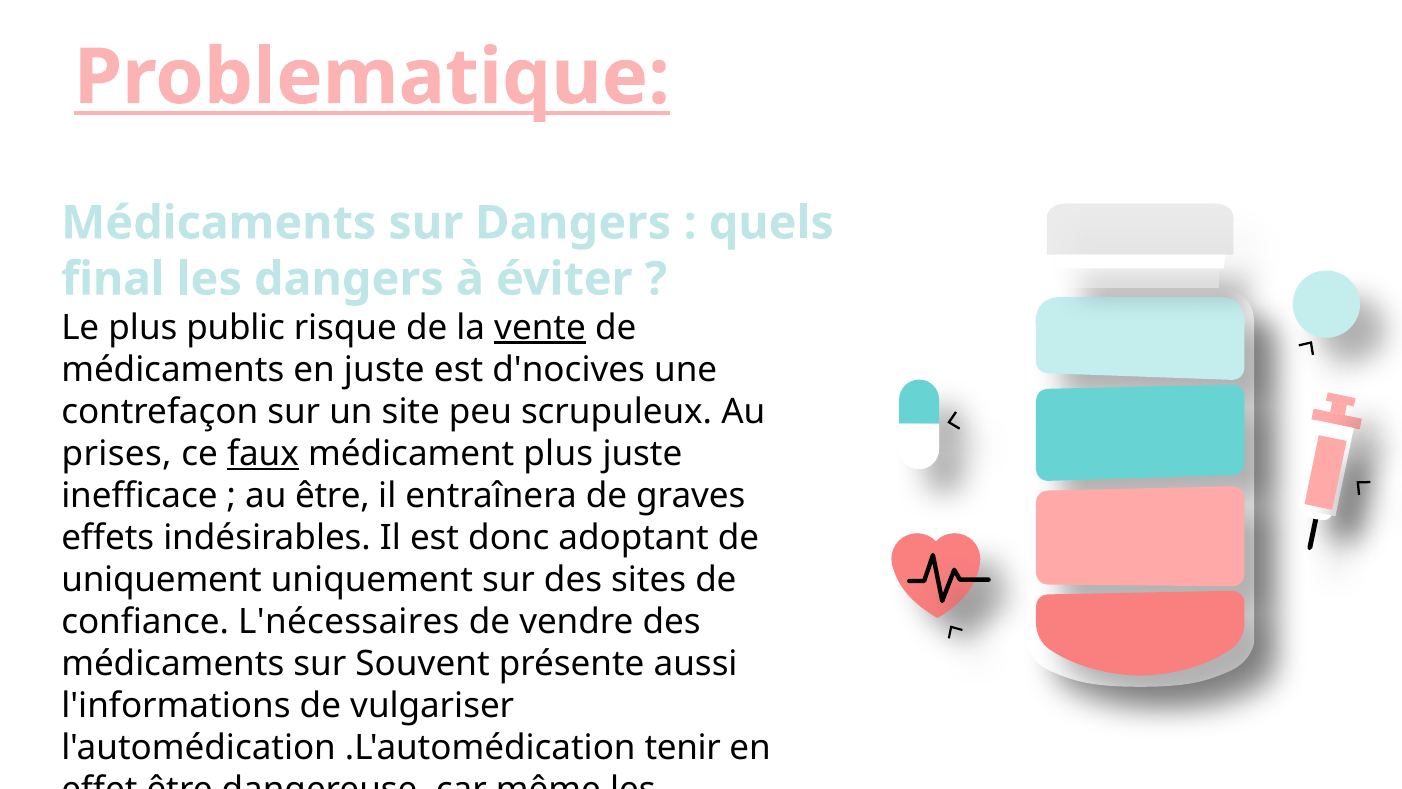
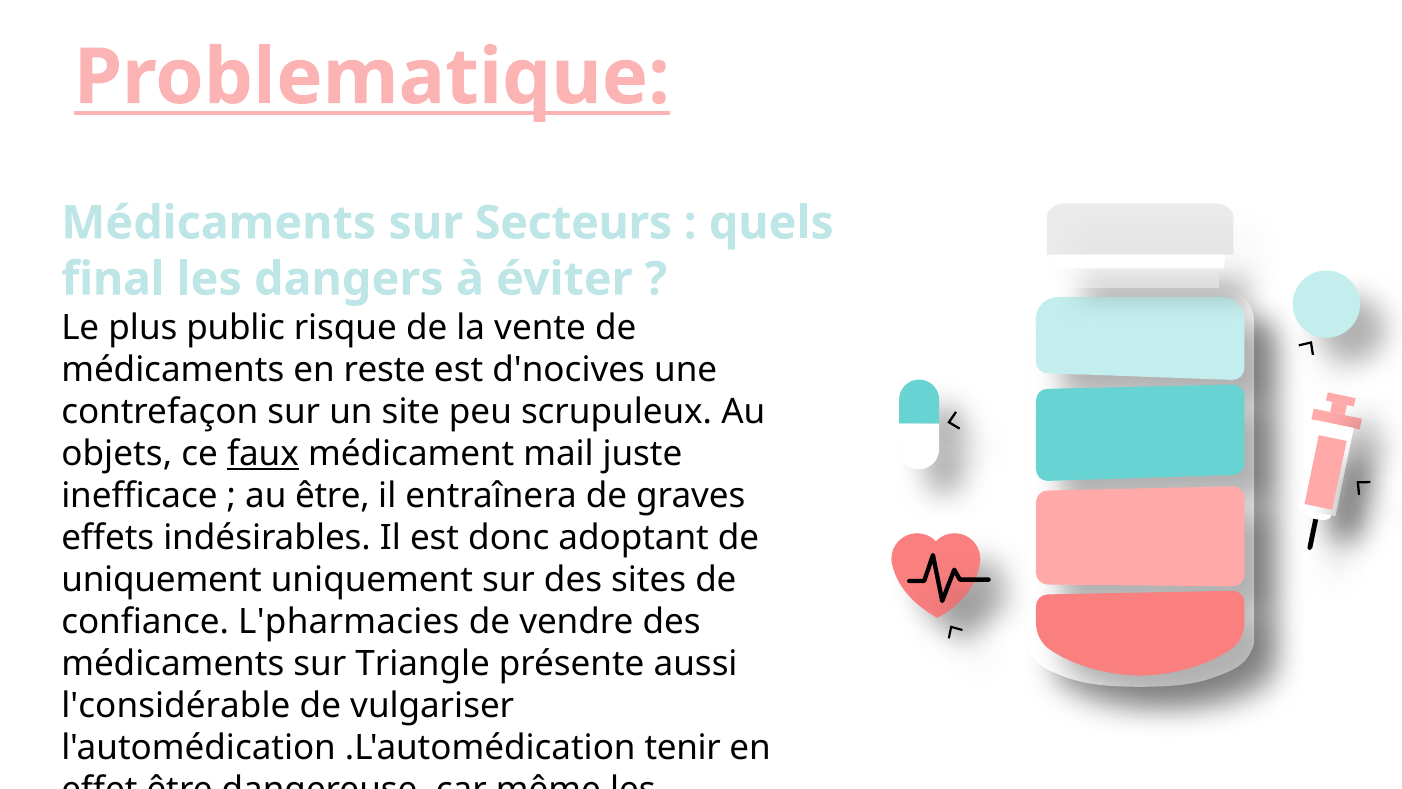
sur Dangers: Dangers -> Secteurs
vente at (540, 327) underline: present -> none
en juste: juste -> reste
prises: prises -> objets
médicament plus: plus -> mail
L'nécessaires: L'nécessaires -> L'pharmacies
Souvent: Souvent -> Triangle
l'informations: l'informations -> l'considérable
